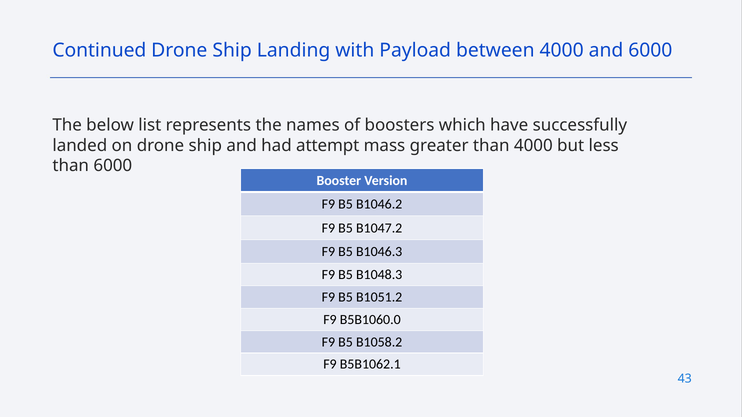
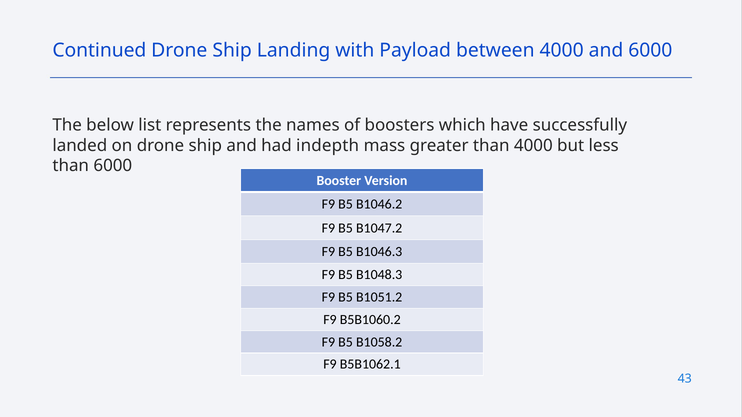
attempt: attempt -> indepth
B5B1060.0: B5B1060.0 -> B5B1060.2
